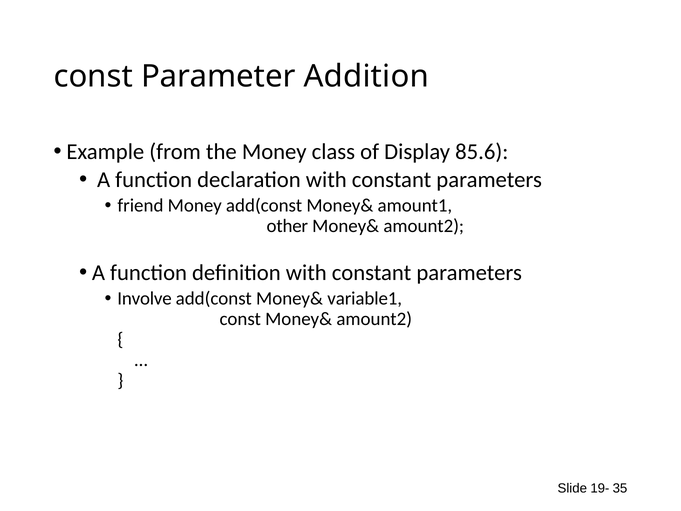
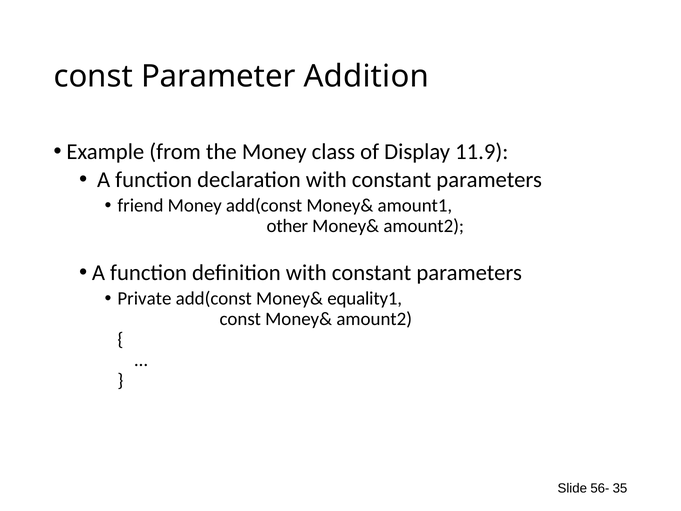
85.6: 85.6 -> 11.9
Involve: Involve -> Private
variable1: variable1 -> equality1
19-: 19- -> 56-
